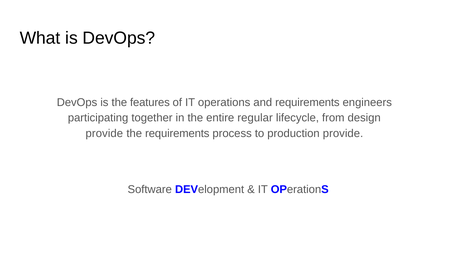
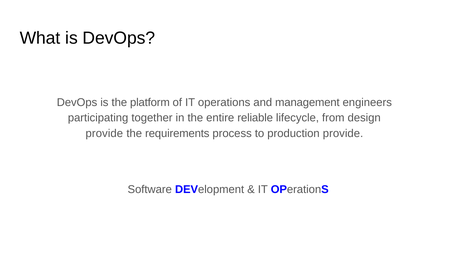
features: features -> platform
and requirements: requirements -> management
regular: regular -> reliable
